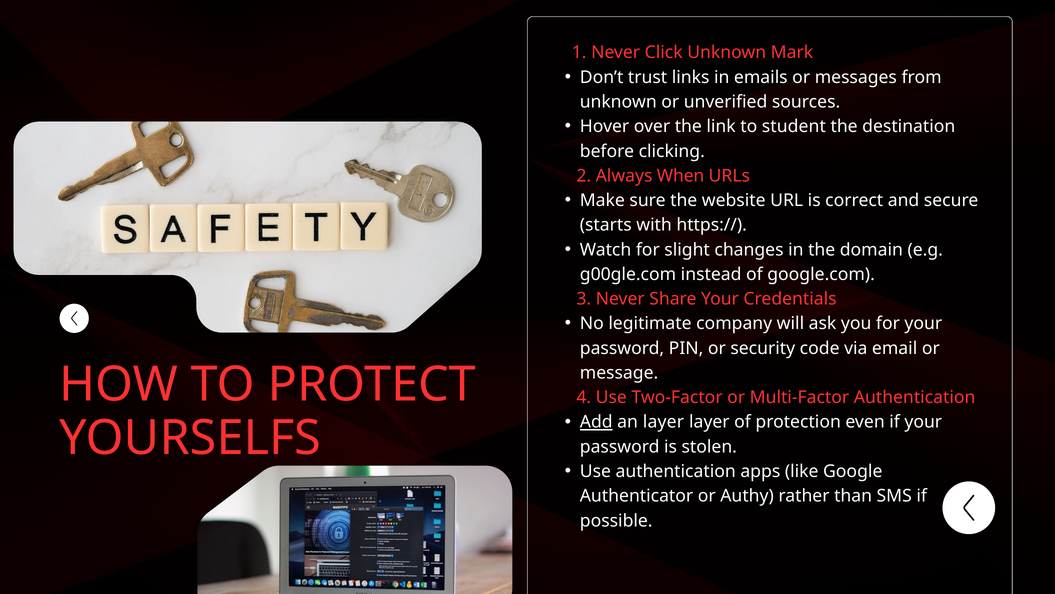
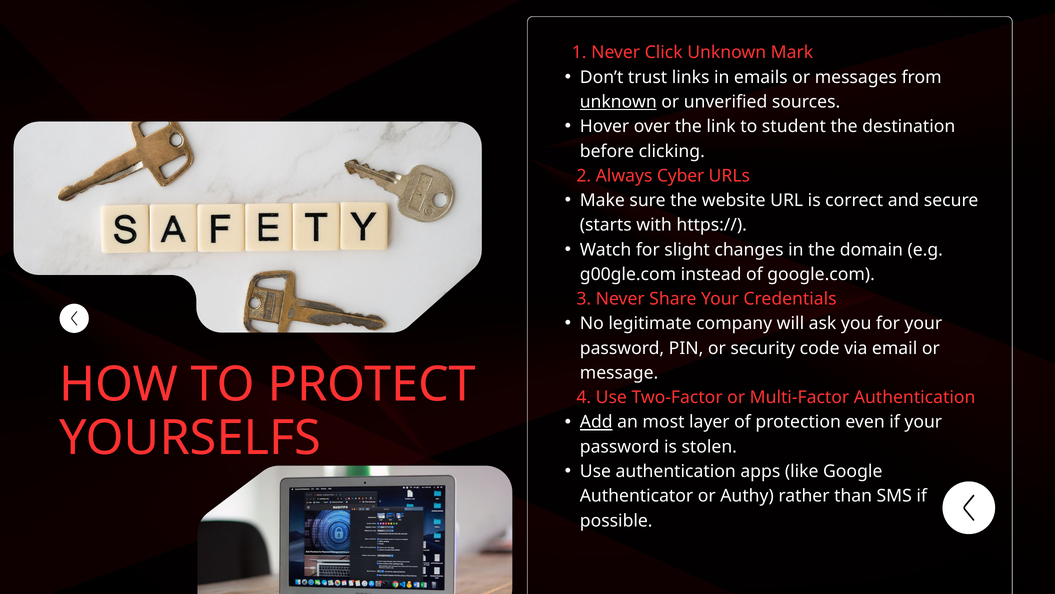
unknown at (618, 102) underline: none -> present
When: When -> Cyber
an layer: layer -> most
